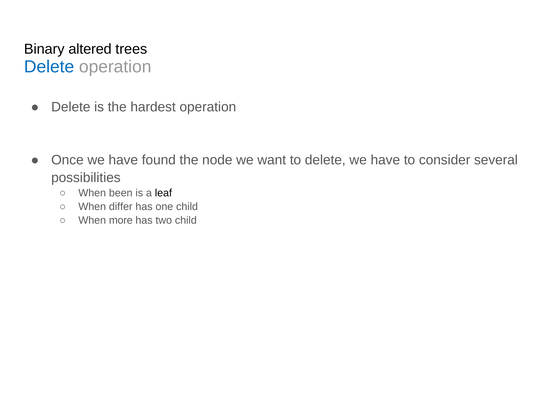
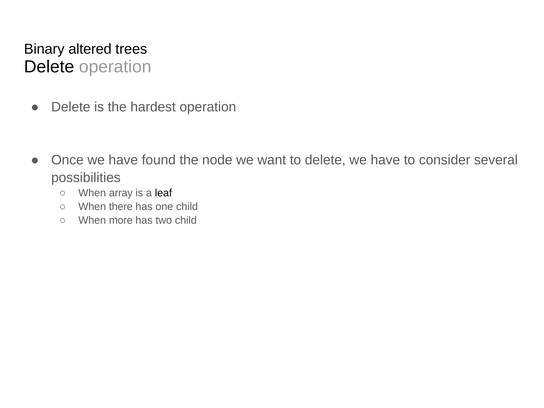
Delete at (49, 67) colour: blue -> black
been: been -> array
differ: differ -> there
